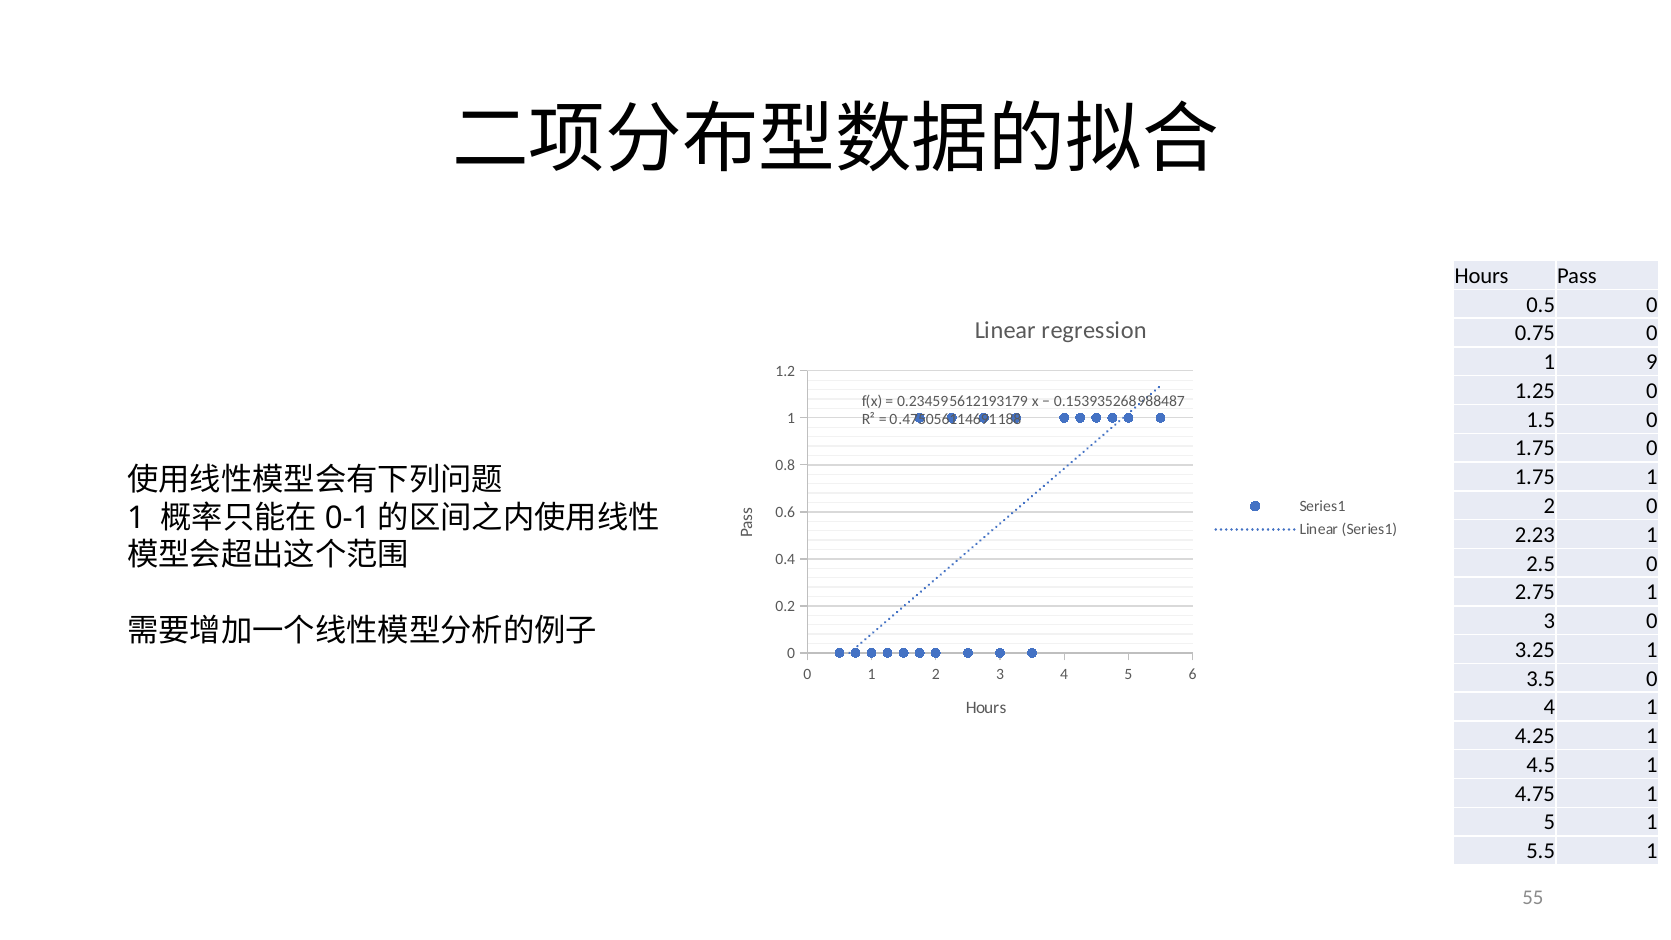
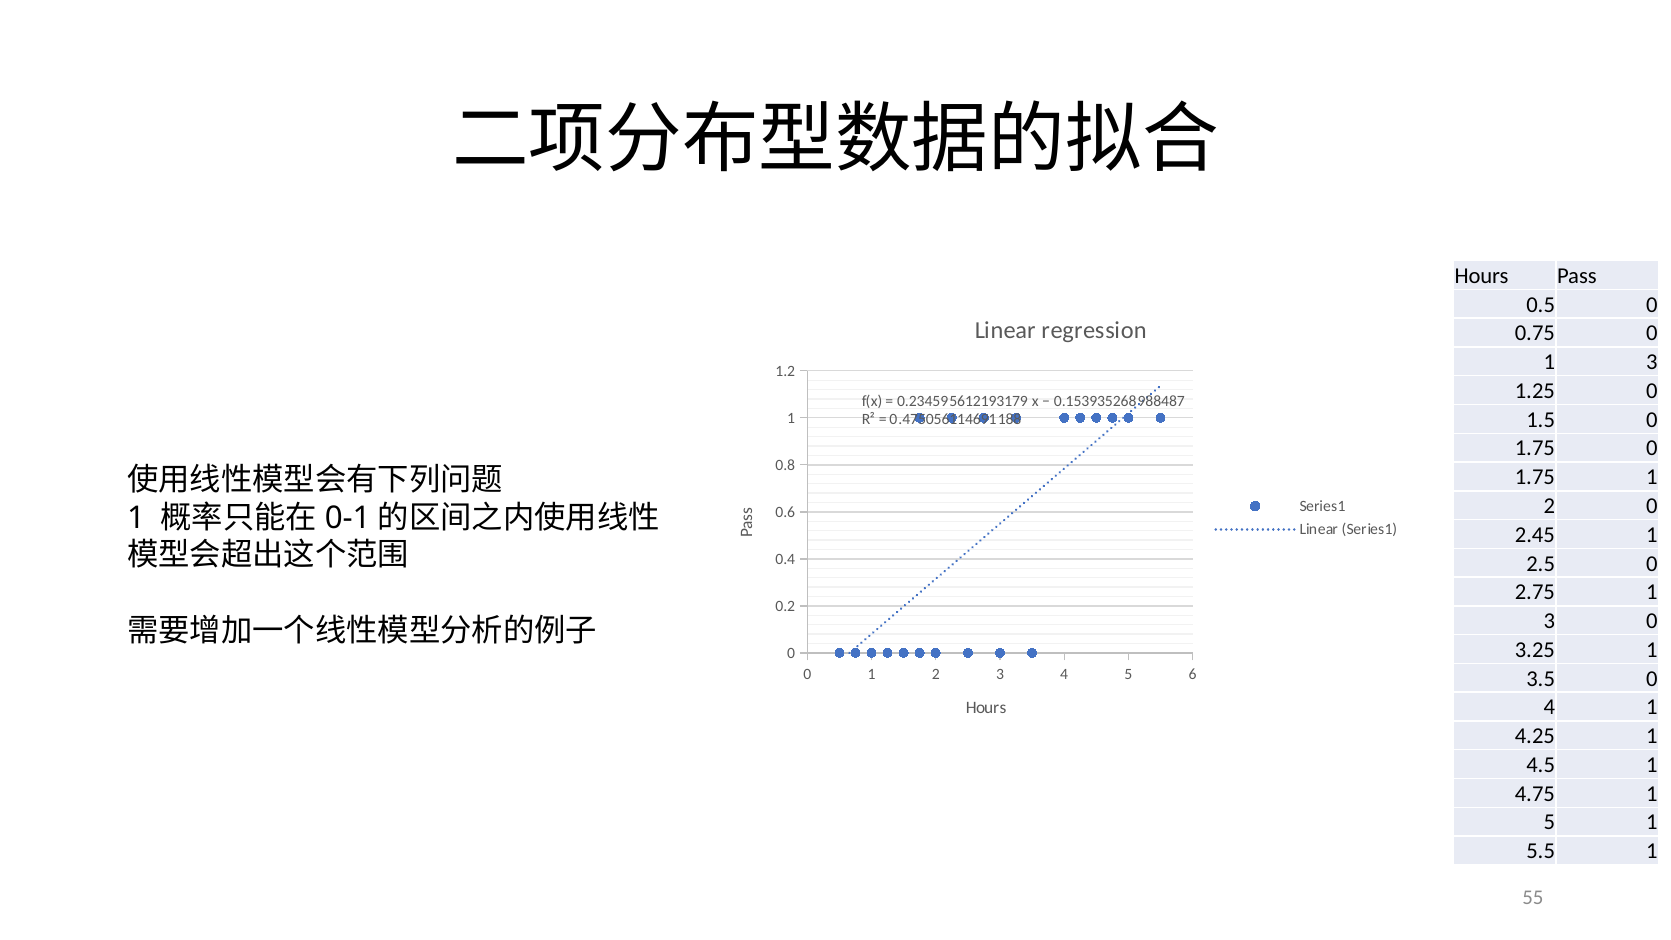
9 at (1652, 362): 9 -> 3
2.23: 2.23 -> 2.45
